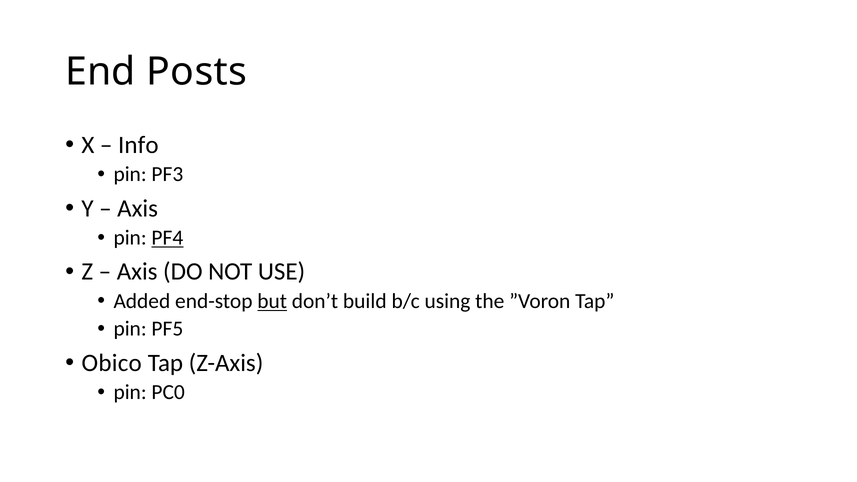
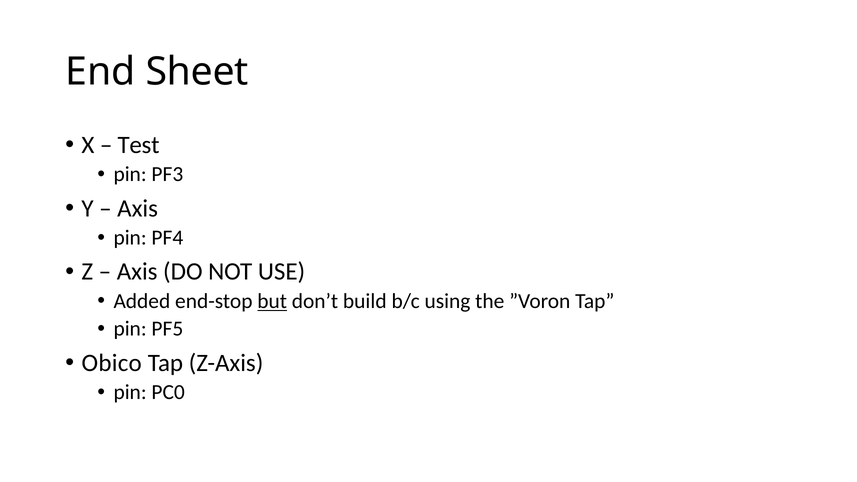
Posts: Posts -> Sheet
Info: Info -> Test
PF4 underline: present -> none
